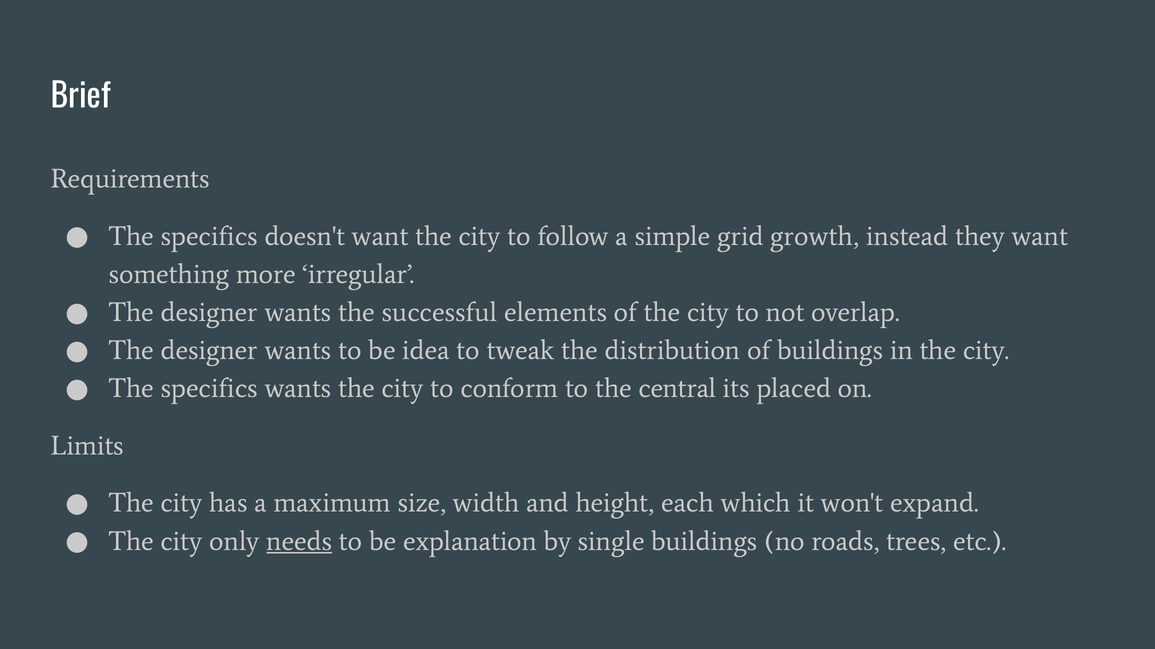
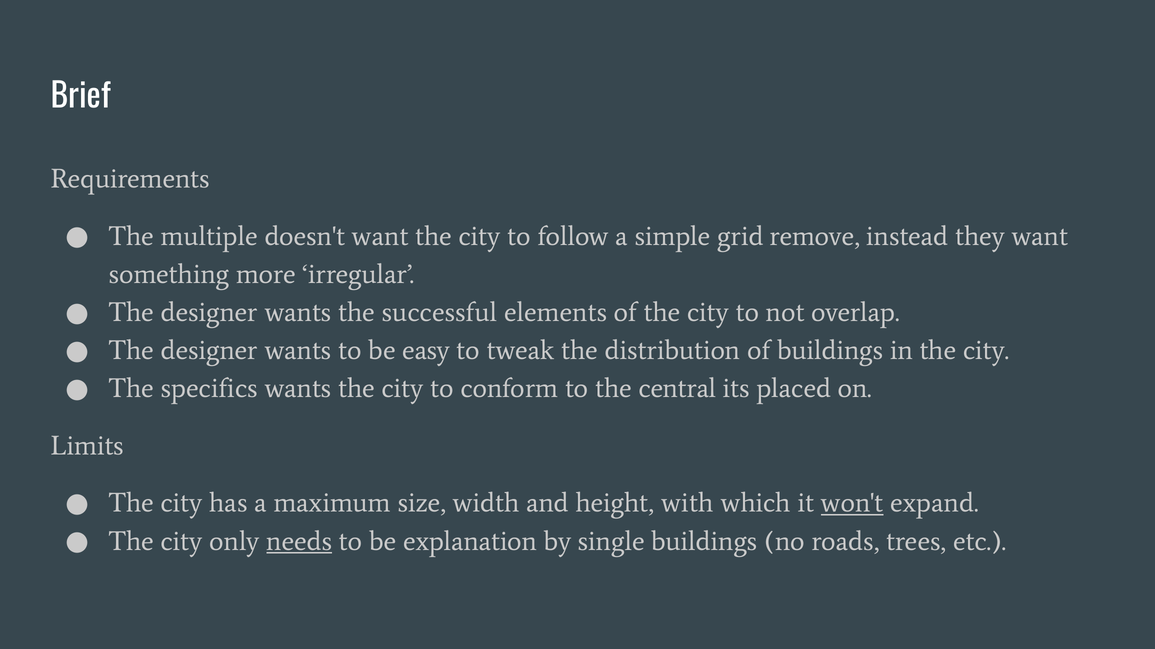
specifics at (209, 236): specifics -> multiple
growth: growth -> remove
idea: idea -> easy
each: each -> with
won't underline: none -> present
